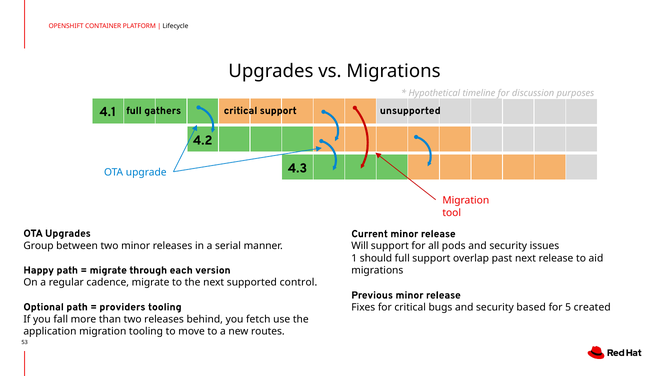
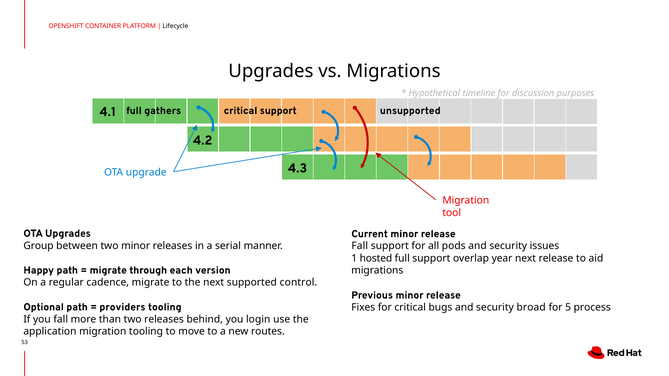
Will at (360, 246): Will -> Fall
should: should -> hosted
past: past -> year
based: based -> broad
created: created -> process
fetch: fetch -> login
